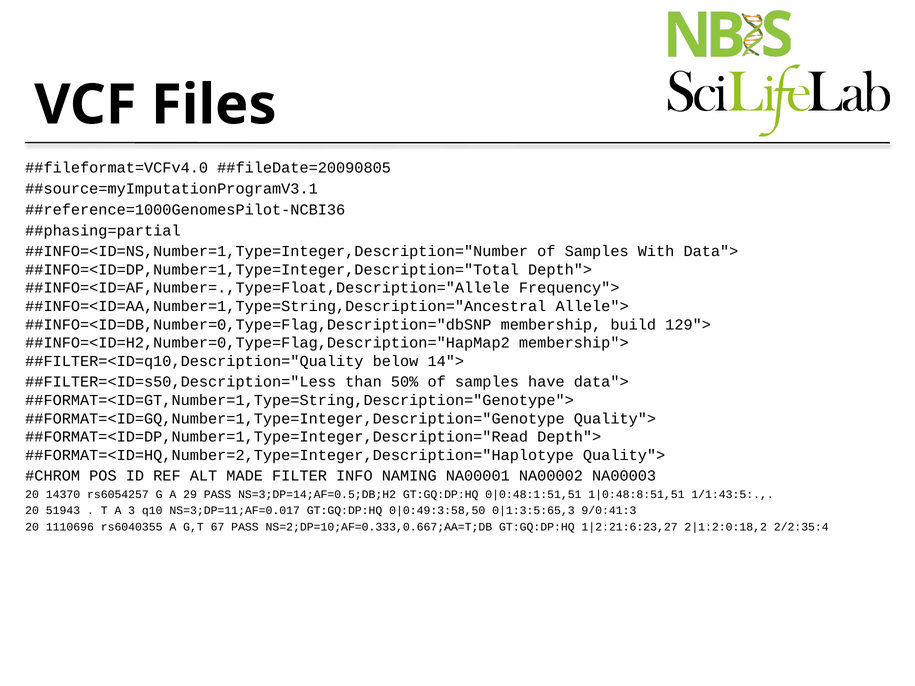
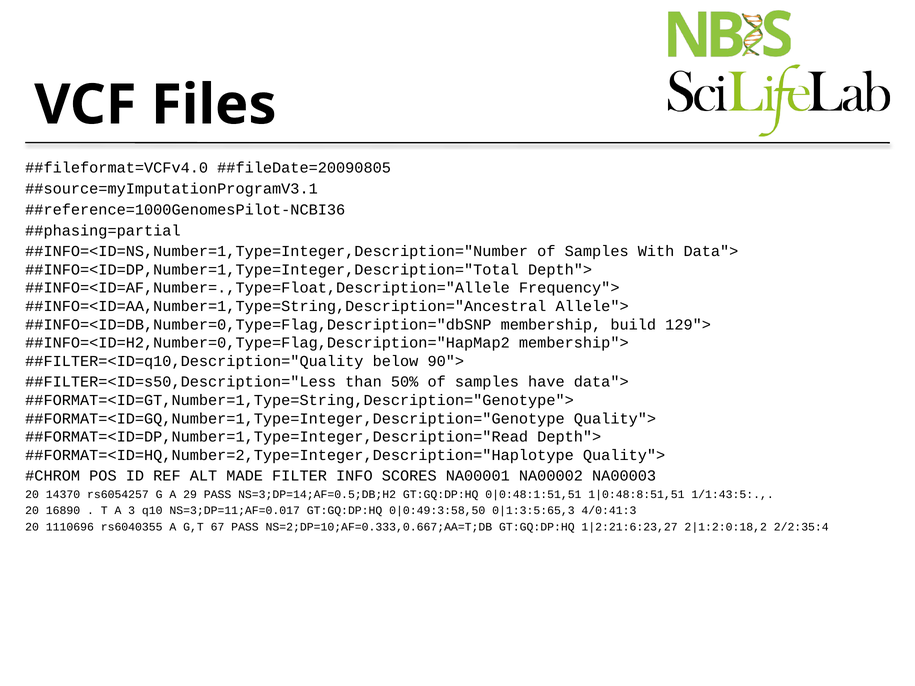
14">: 14"> -> 90">
NAMING: NAMING -> SCORES
51943: 51943 -> 16890
9/0:41:3: 9/0:41:3 -> 4/0:41:3
